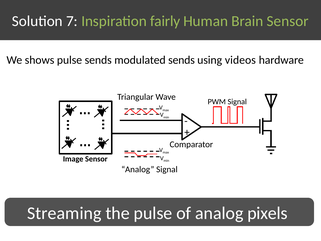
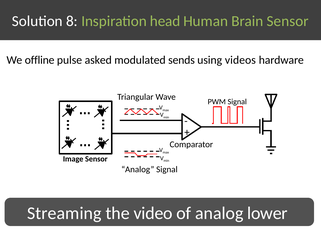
7: 7 -> 8
fairly: fairly -> head
shows: shows -> offline
pulse sends: sends -> asked
the pulse: pulse -> video
pixels: pixels -> lower
